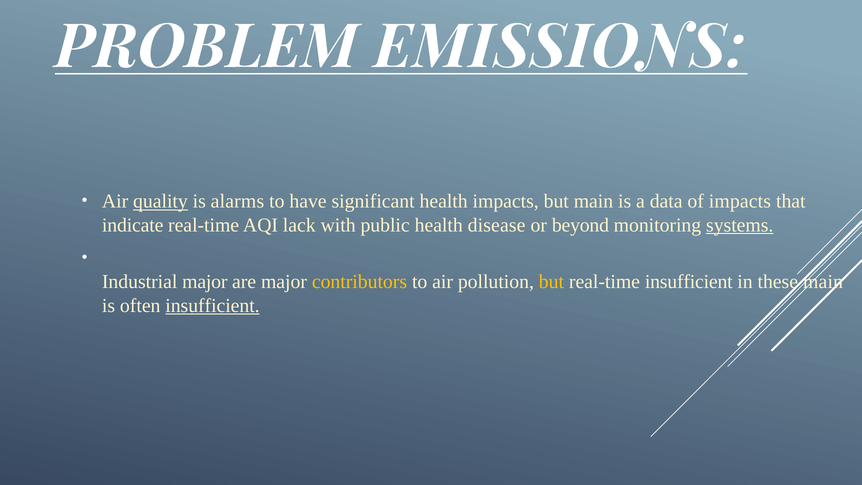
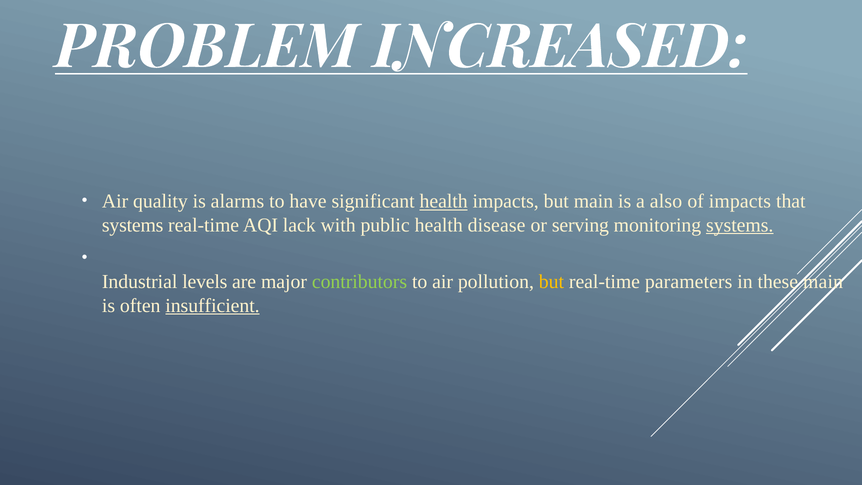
EMISSIONS: EMISSIONS -> INCREASED
quality underline: present -> none
health at (444, 201) underline: none -> present
data: data -> also
indicate at (133, 225): indicate -> systems
beyond: beyond -> serving
Industrial major: major -> levels
contributors colour: yellow -> light green
real-time insufficient: insufficient -> parameters
